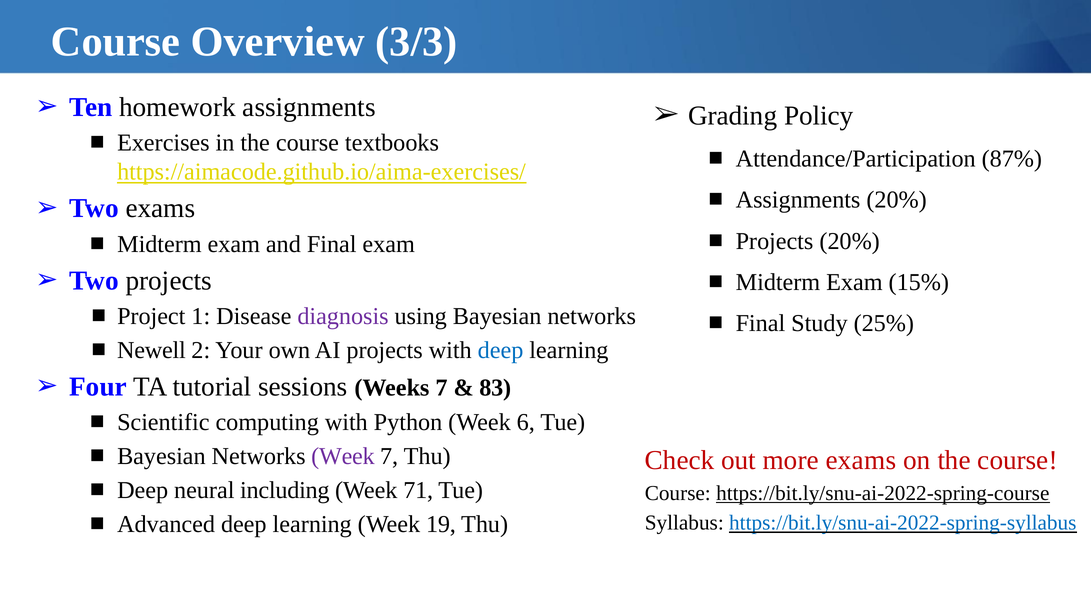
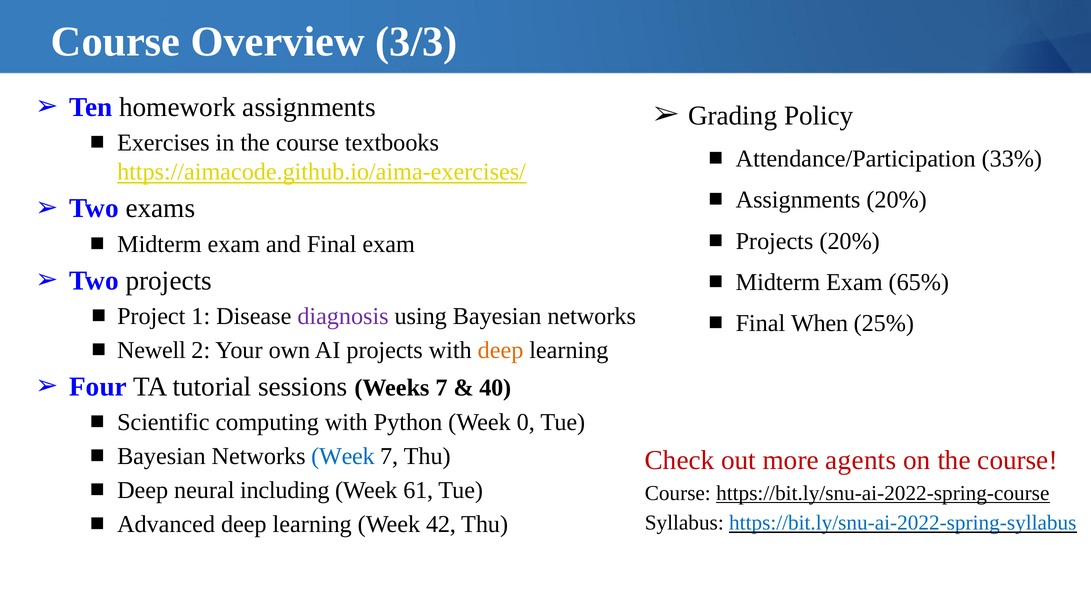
87%: 87% -> 33%
15%: 15% -> 65%
Study: Study -> When
deep at (501, 350) colour: blue -> orange
83: 83 -> 40
6: 6 -> 0
Week at (343, 456) colour: purple -> blue
more exams: exams -> agents
71: 71 -> 61
19: 19 -> 42
